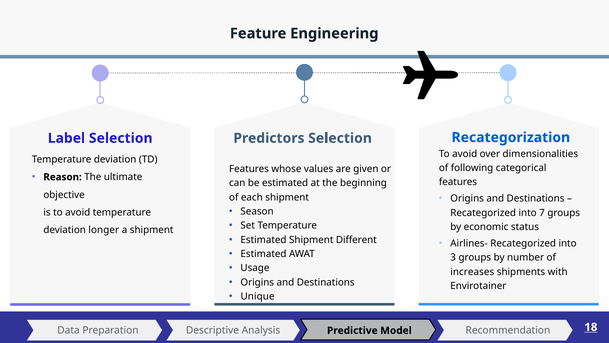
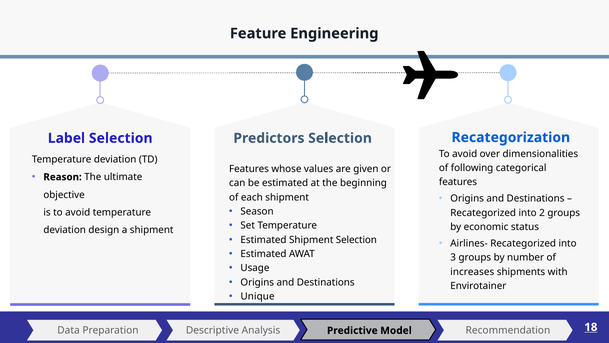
7: 7 -> 2
longer: longer -> design
Shipment Different: Different -> Selection
